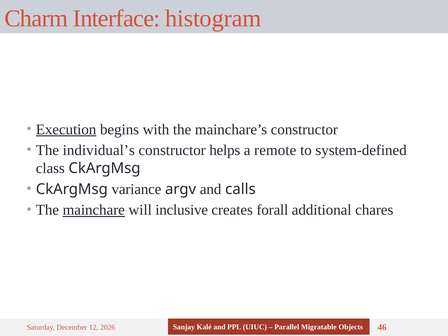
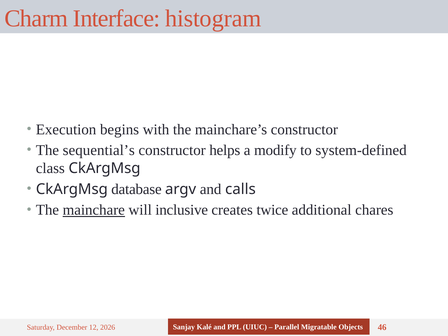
Execution underline: present -> none
individual’s: individual’s -> sequential’s
remote: remote -> modify
variance: variance -> database
forall: forall -> twice
